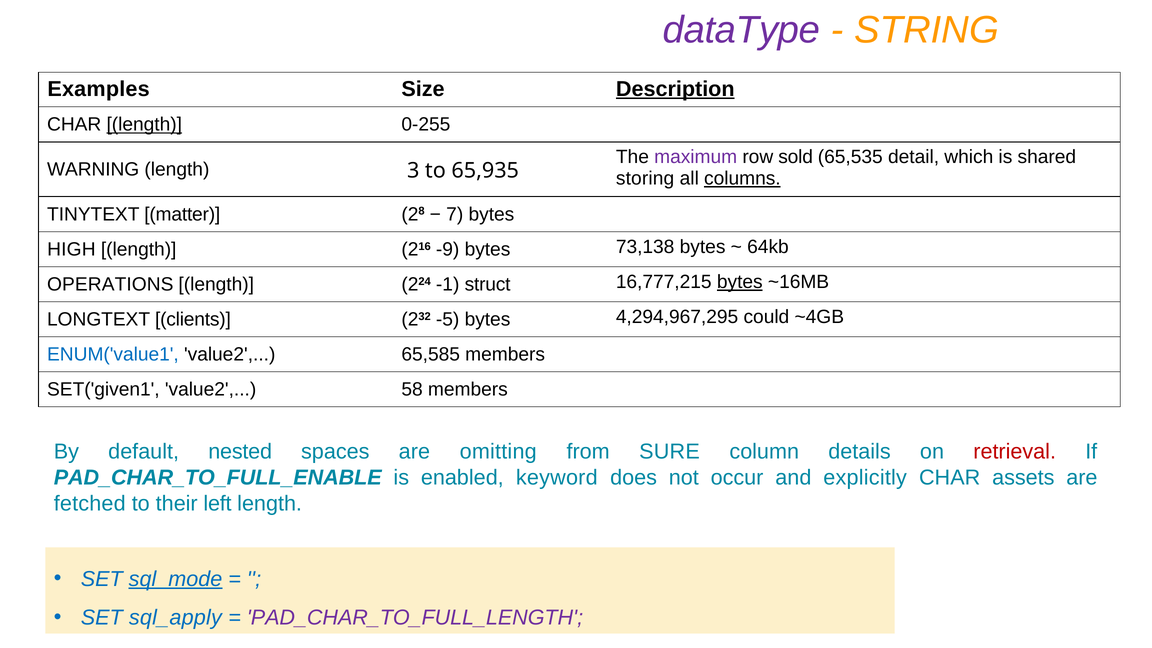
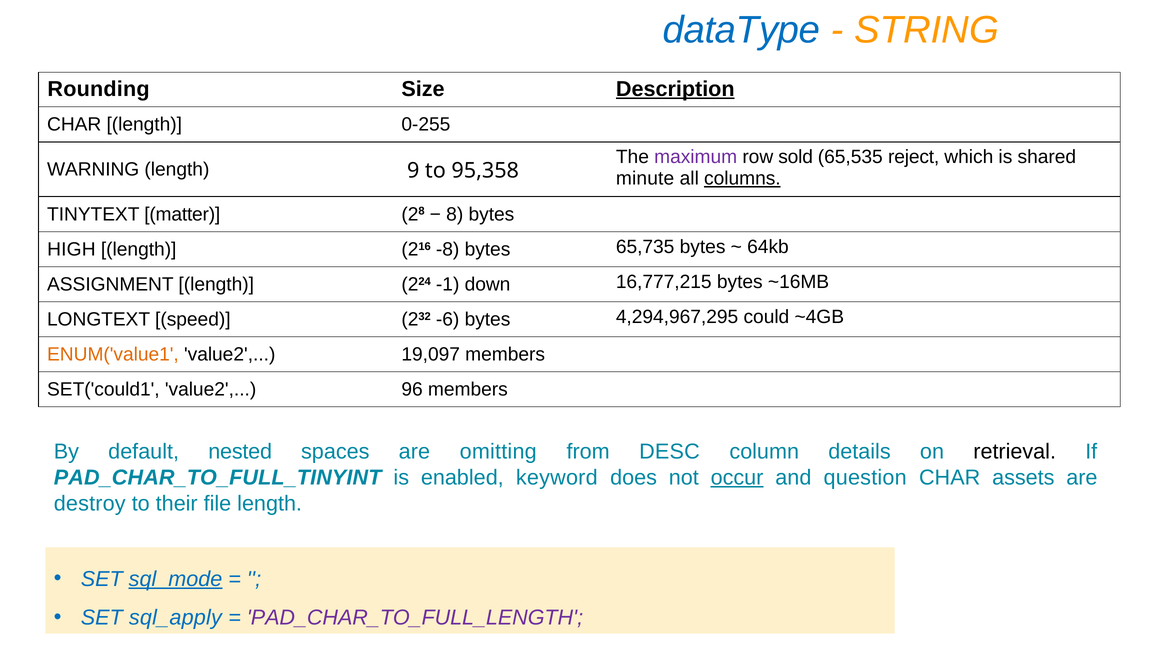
dataType colour: purple -> blue
Examples: Examples -> Rounding
length at (144, 125) underline: present -> none
detail: detail -> reject
3: 3 -> 9
65,935: 65,935 -> 95,358
storing: storing -> minute
7: 7 -> 8
-9: -9 -> -8
73,138: 73,138 -> 65,735
OPERATIONS: OPERATIONS -> ASSIGNMENT
struct: struct -> down
bytes at (740, 282) underline: present -> none
clients: clients -> speed
-5: -5 -> -6
ENUM('value1 colour: blue -> orange
65,585: 65,585 -> 19,097
SET('given1: SET('given1 -> SET('could1
58: 58 -> 96
SURE: SURE -> DESC
retrieval colour: red -> black
PAD_CHAR_TO_FULL_ENABLE: PAD_CHAR_TO_FULL_ENABLE -> PAD_CHAR_TO_FULL_TINYINT
occur underline: none -> present
explicitly: explicitly -> question
fetched: fetched -> destroy
left: left -> file
